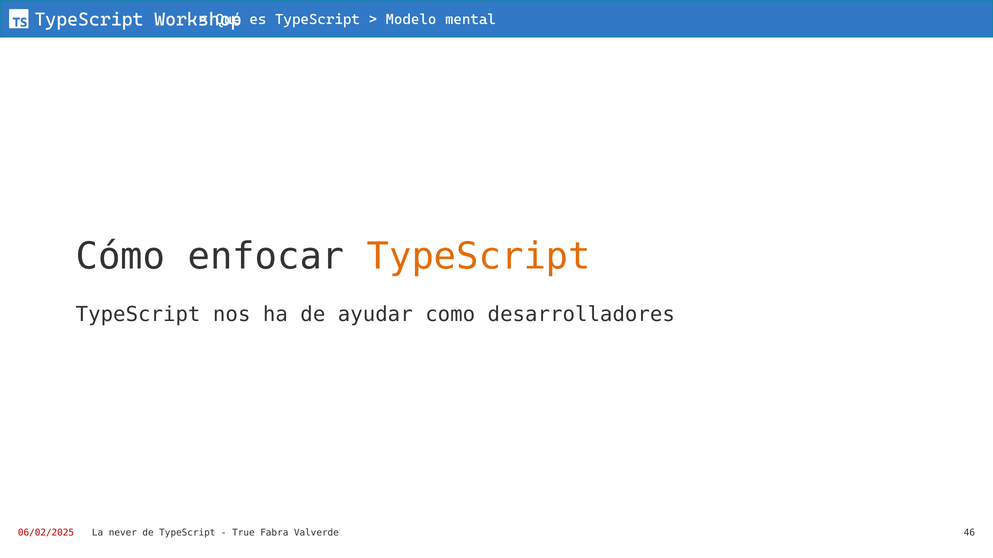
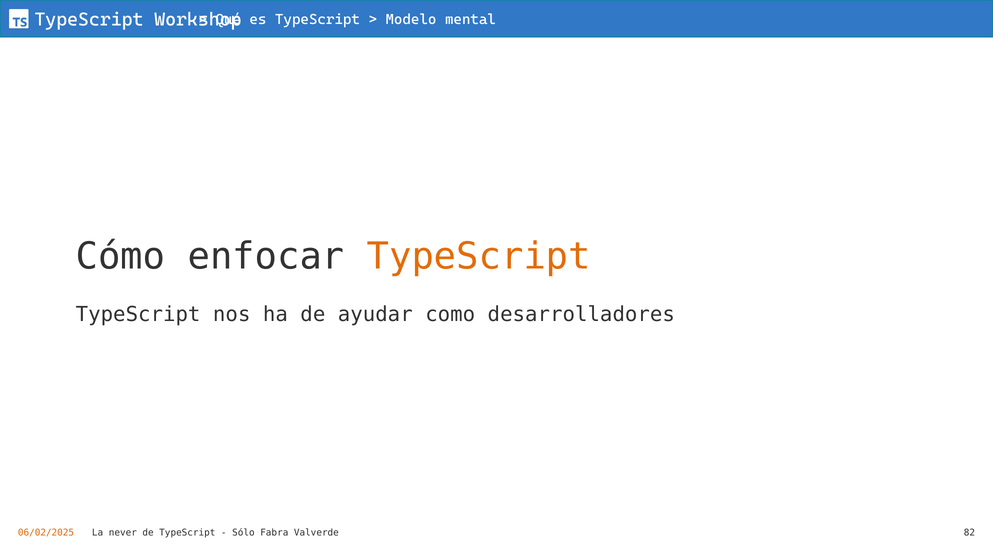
06/02/2025 colour: red -> orange
True: True -> Sólo
46: 46 -> 82
